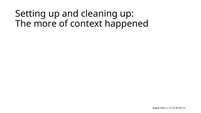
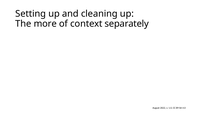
happened: happened -> separately
